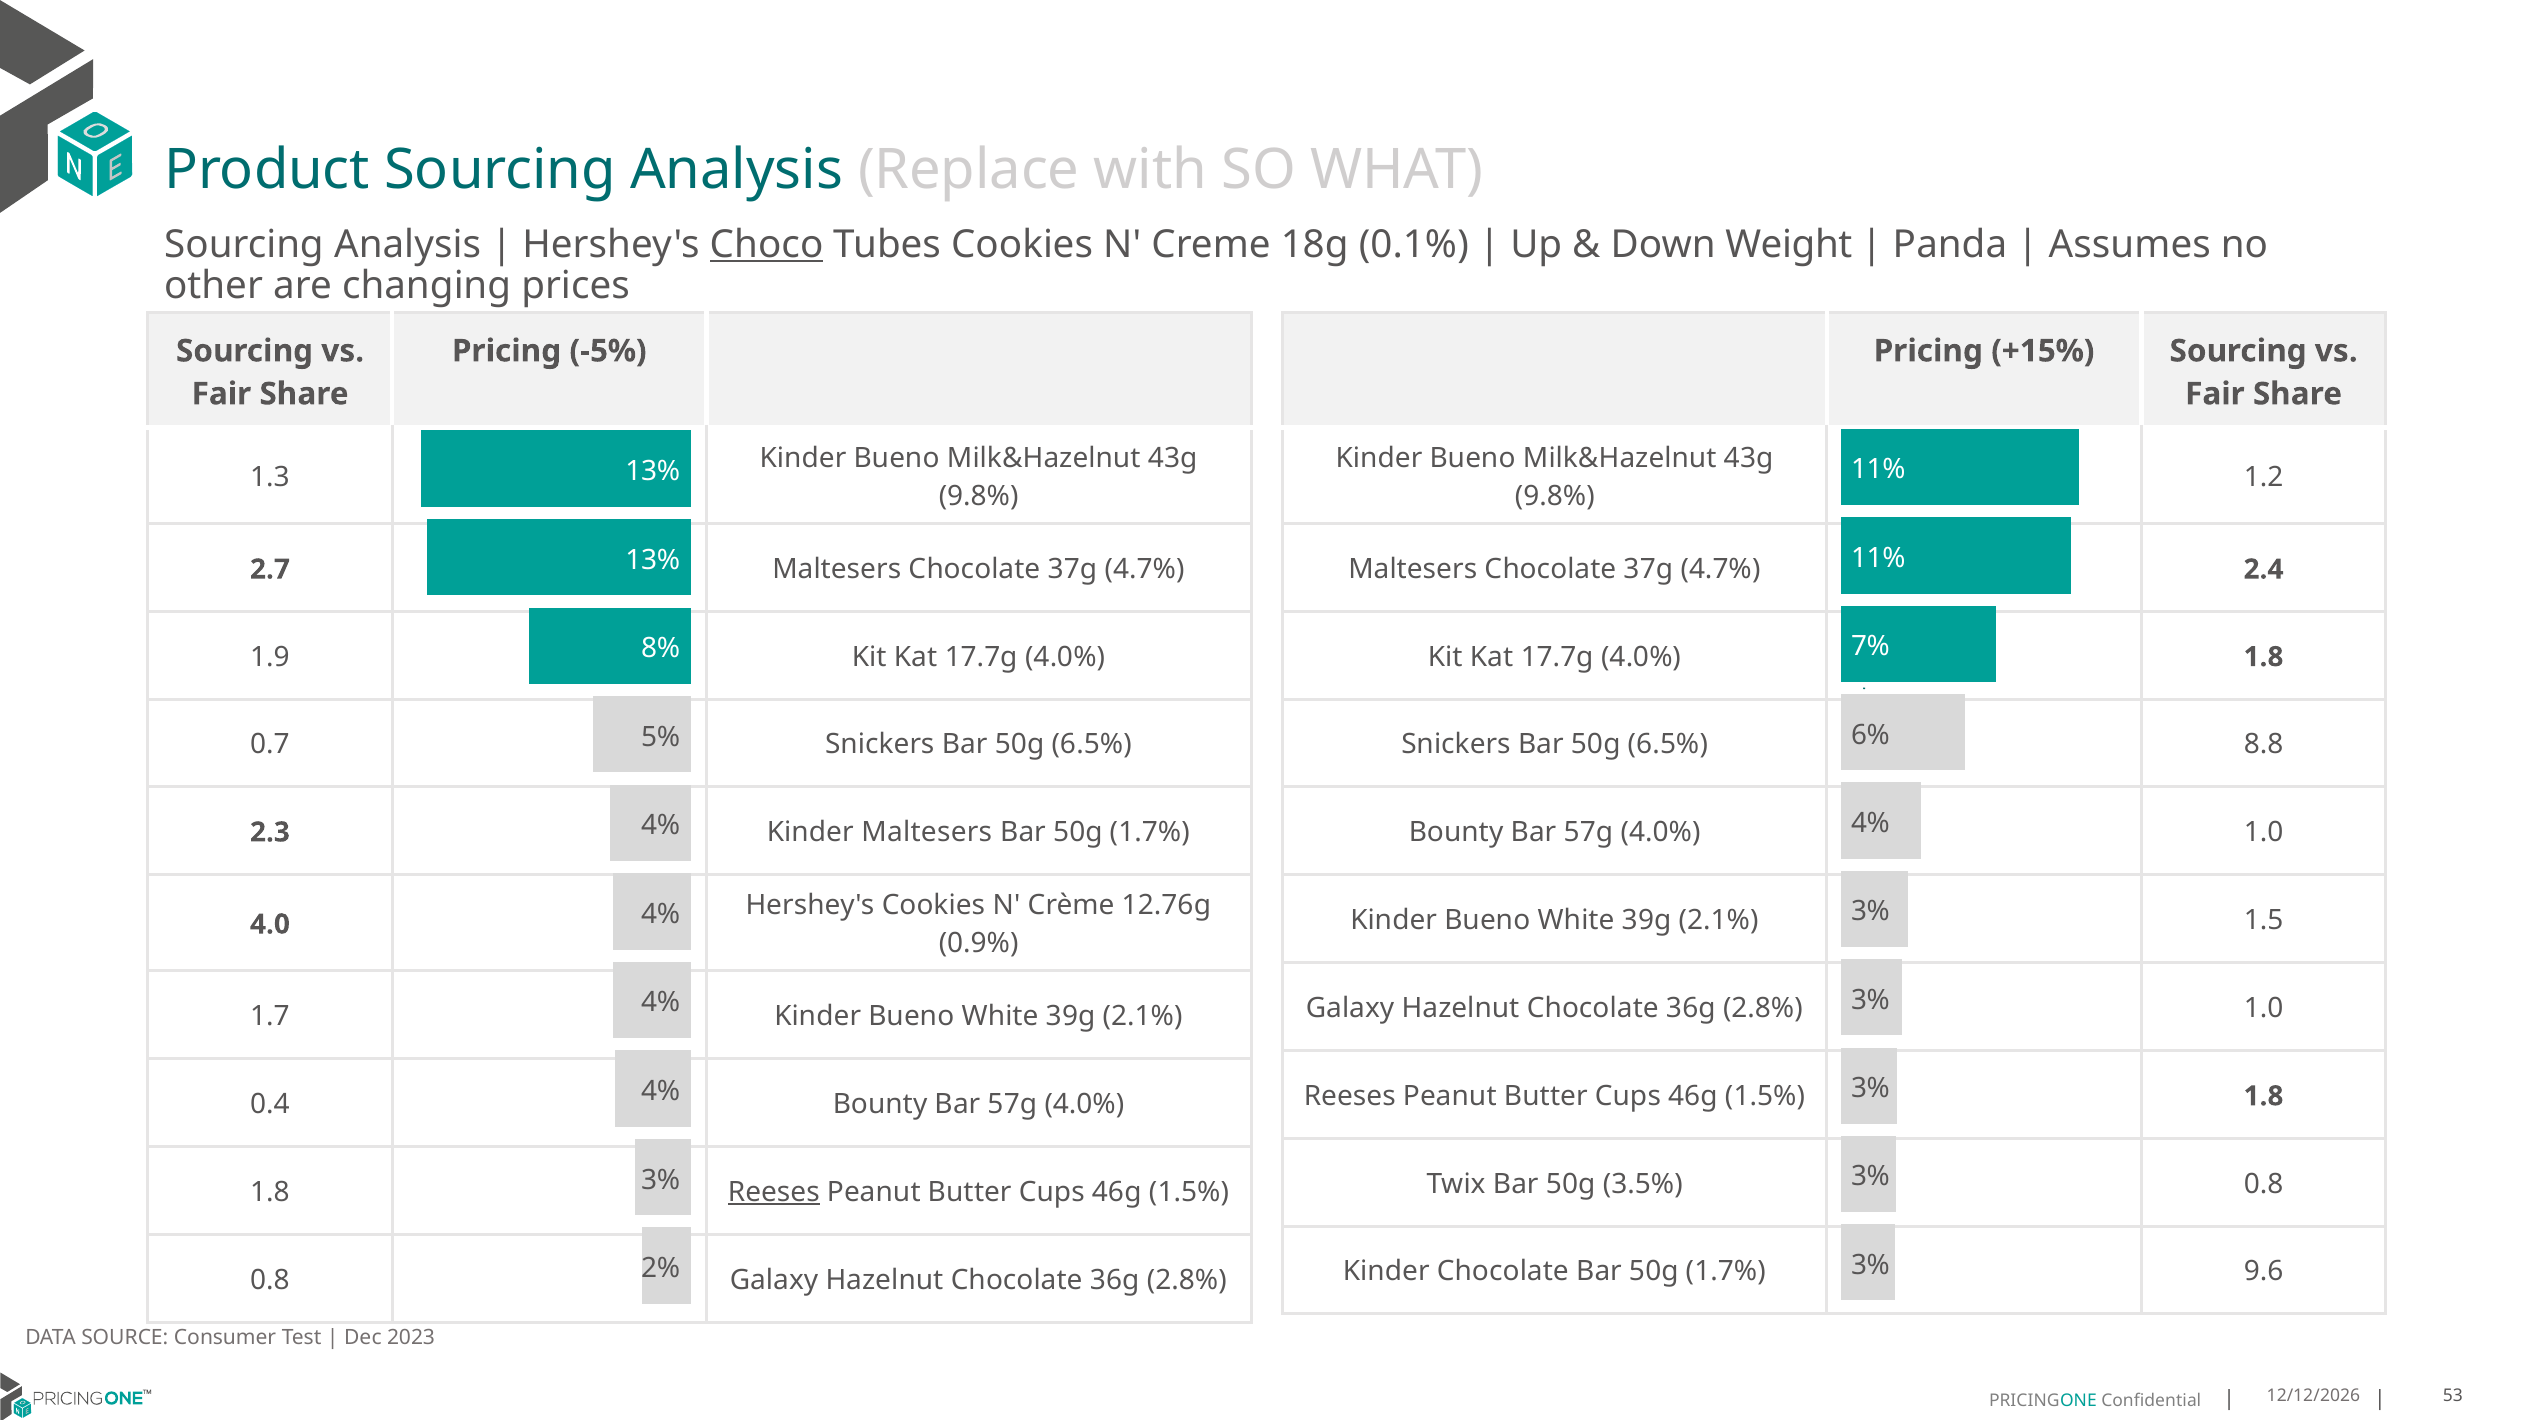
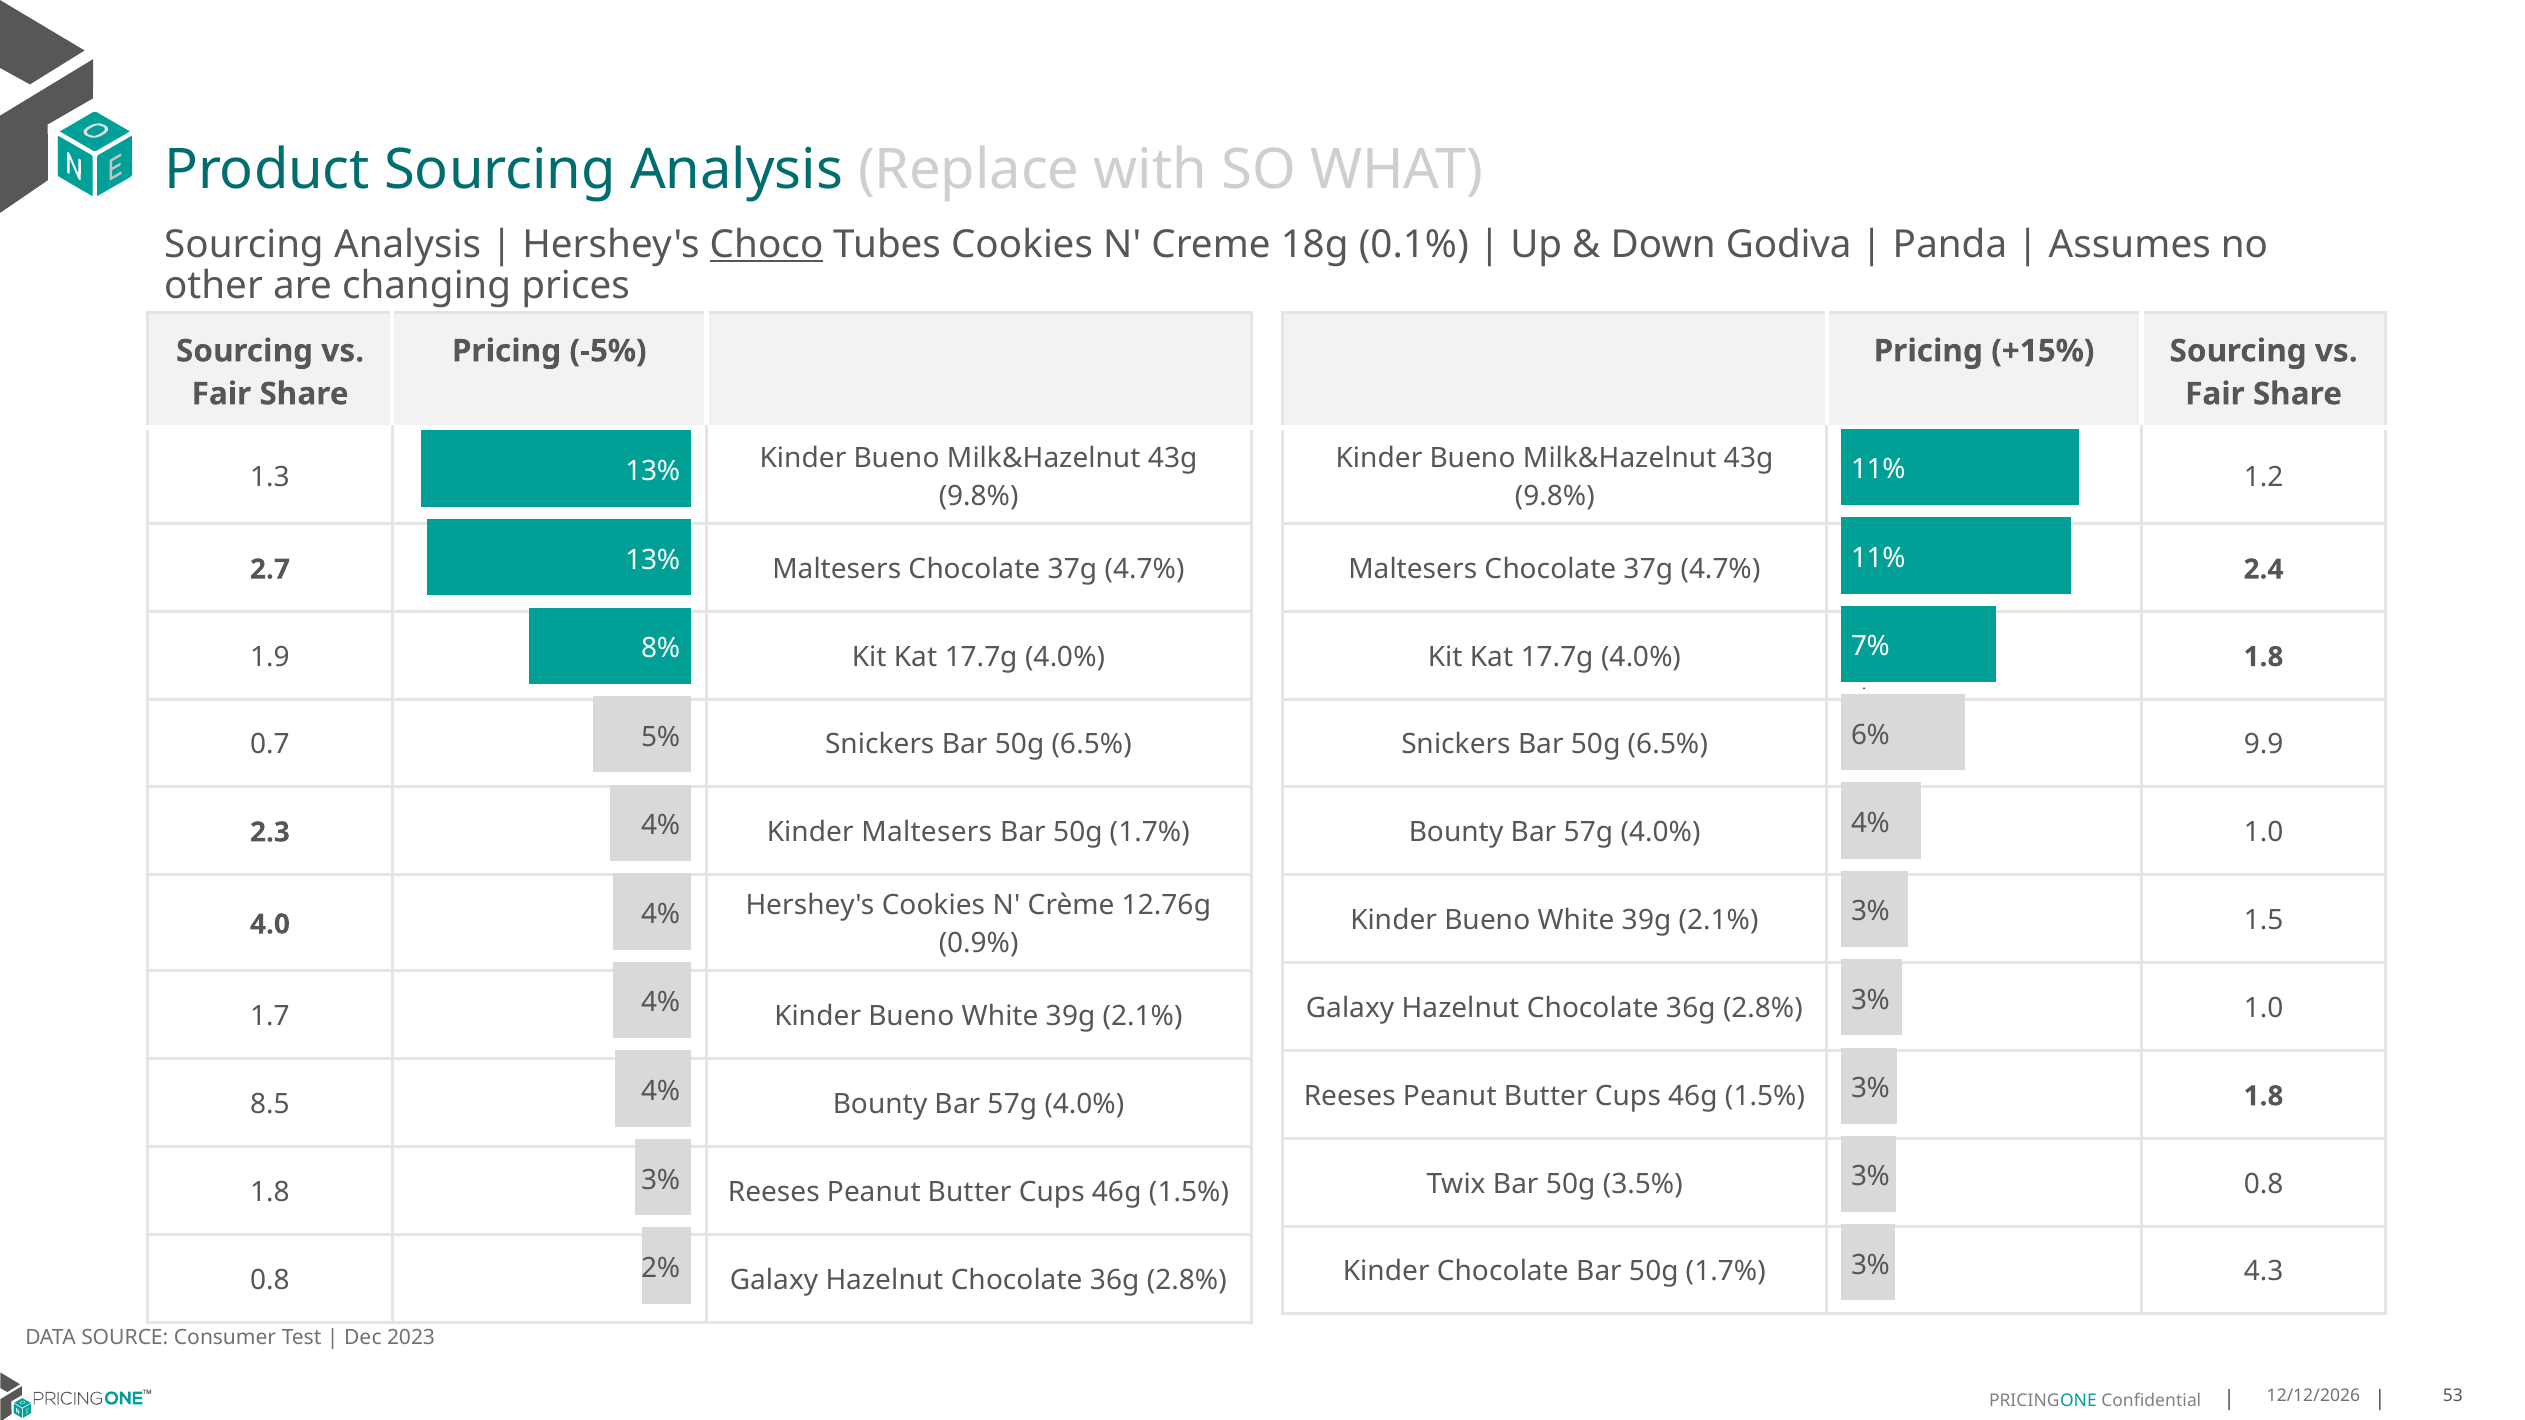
Weight: Weight -> Godiva
8.8: 8.8 -> 9.9
0.4: 0.4 -> 8.5
Reeses at (774, 1192) underline: present -> none
9.6: 9.6 -> 4.3
